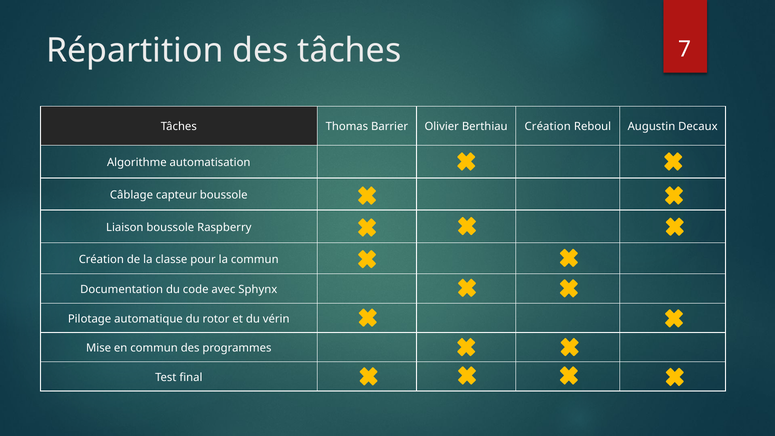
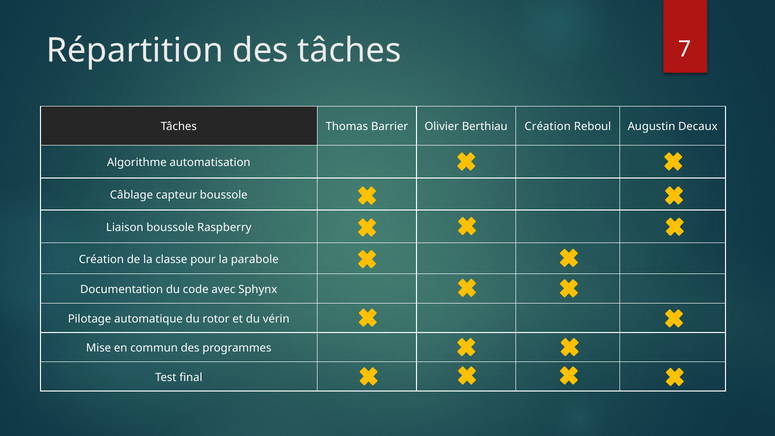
la commun: commun -> parabole
